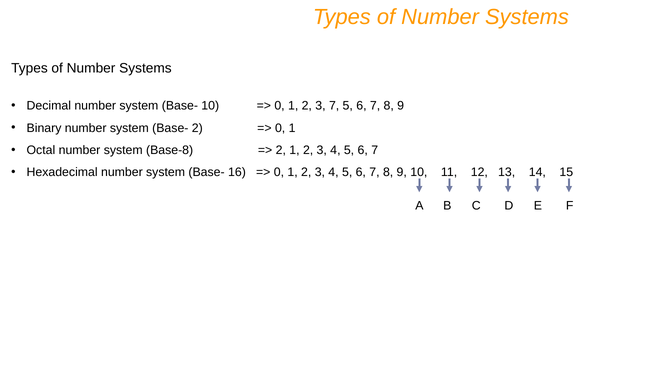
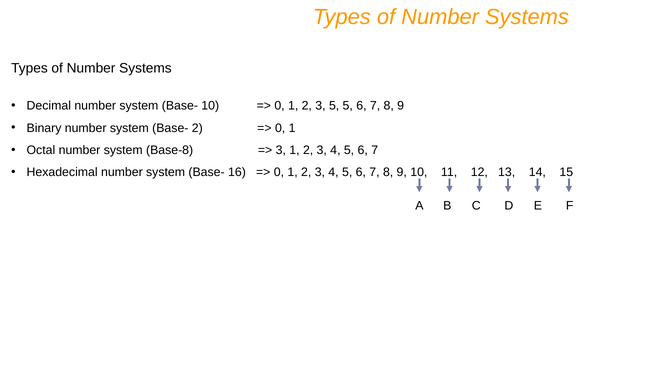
3 7: 7 -> 5
2 at (281, 150): 2 -> 3
